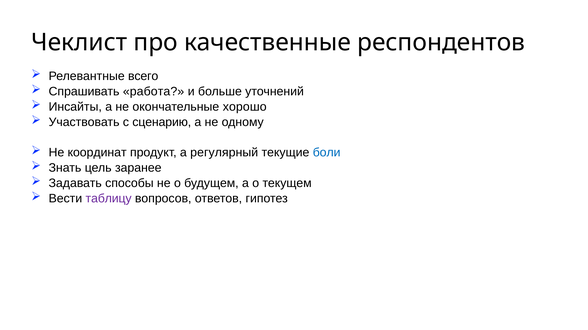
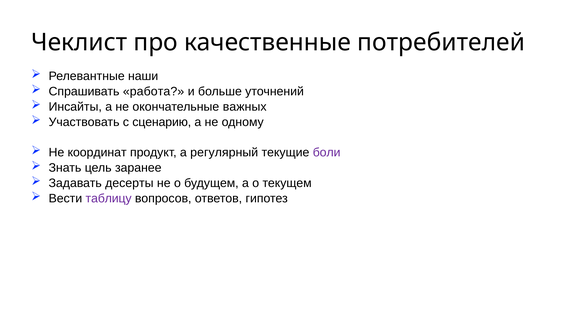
респондентов: респондентов -> потребителей
всего: всего -> наши
хорошо: хорошо -> важных
боли colour: blue -> purple
способы: способы -> десерты
